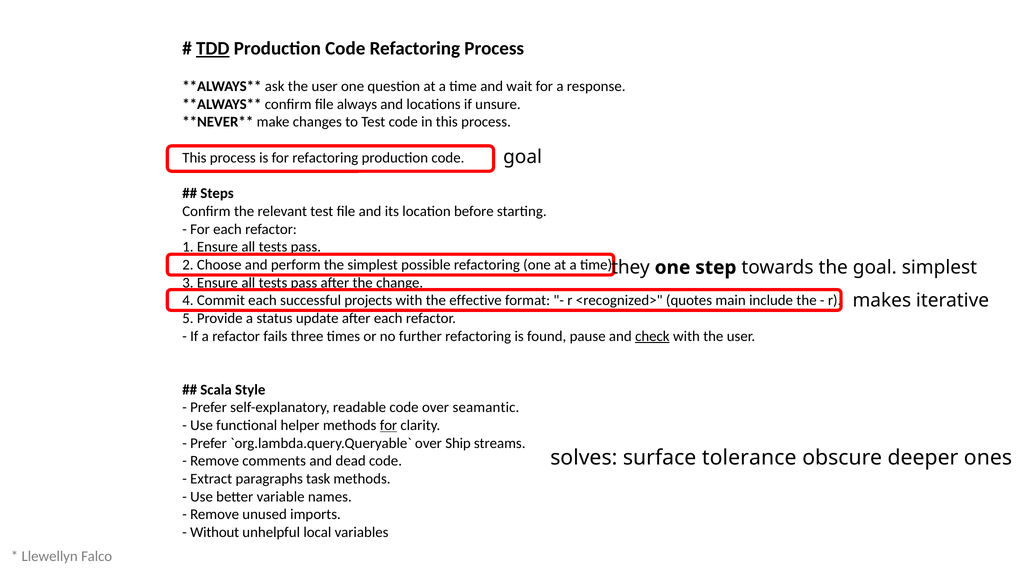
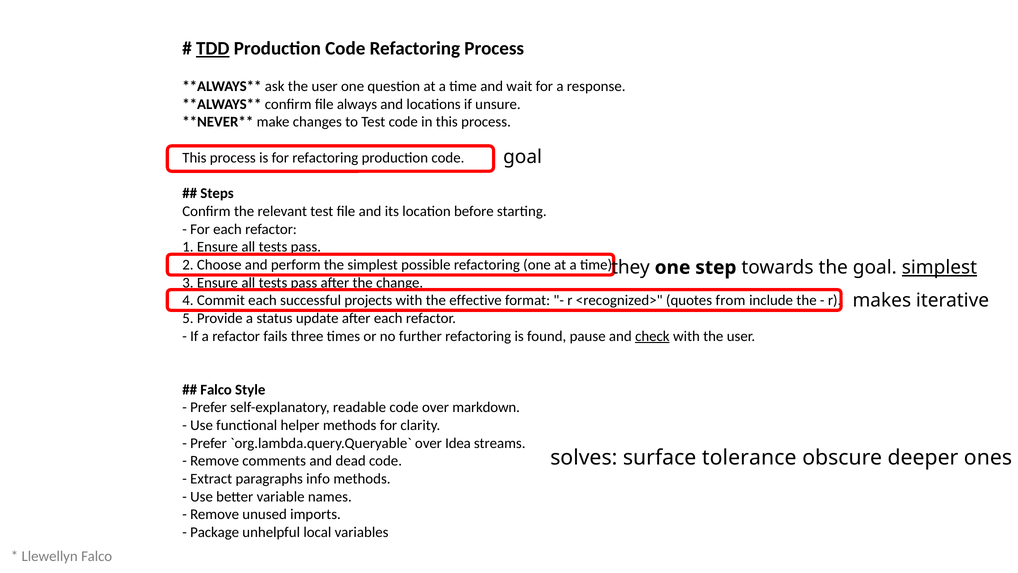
simplest at (939, 267) underline: none -> present
main: main -> from
Scala at (216, 389): Scala -> Falco
seamantic: seamantic -> markdown
for at (388, 425) underline: present -> none
Ship: Ship -> Idea
task: task -> info
Without: Without -> Package
